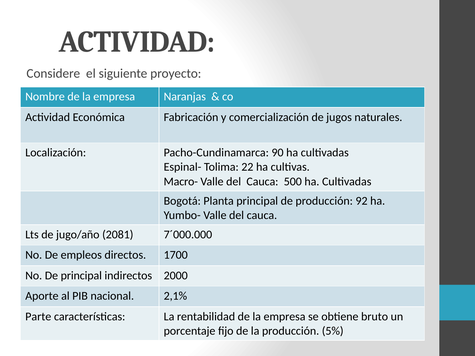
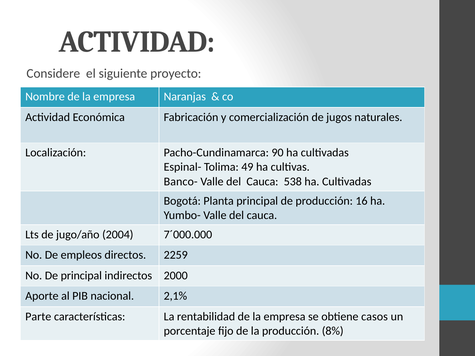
22: 22 -> 49
Macro-: Macro- -> Banco-
500: 500 -> 538
92: 92 -> 16
2081: 2081 -> 2004
1700: 1700 -> 2259
bruto: bruto -> casos
5%: 5% -> 8%
